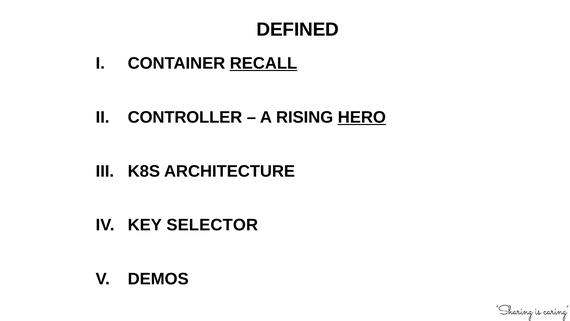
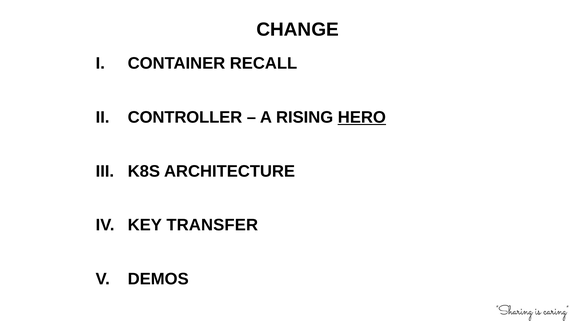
DEFINED: DEFINED -> CHANGE
RECALL underline: present -> none
SELECTOR: SELECTOR -> TRANSFER
